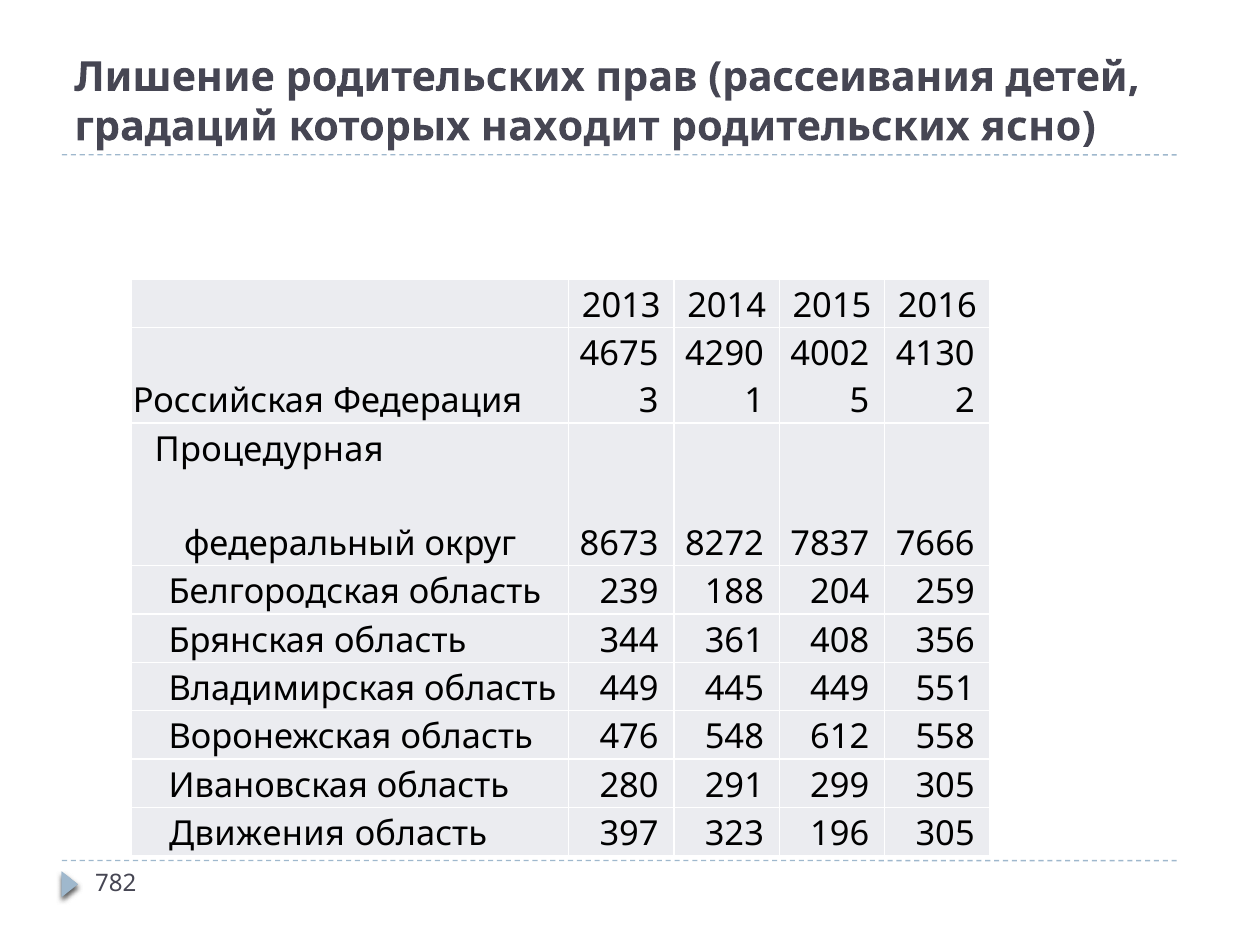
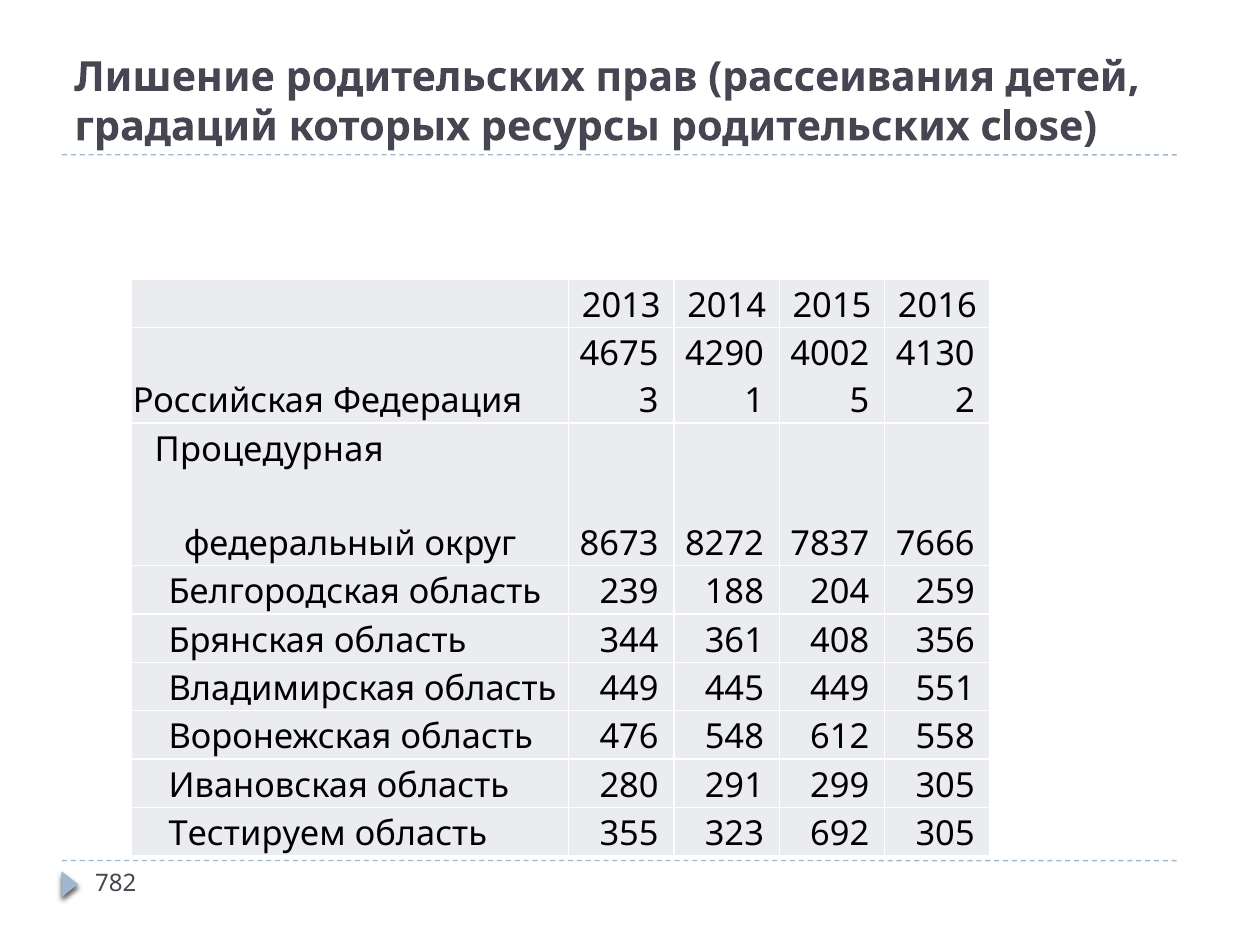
находит: находит -> ресурсы
ясно: ясно -> close
Движения: Движения -> Тестируем
397: 397 -> 355
196: 196 -> 692
